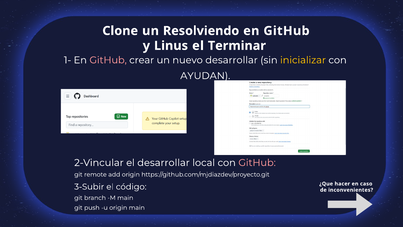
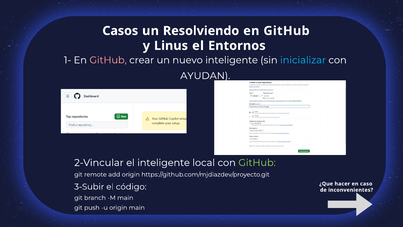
Clone: Clone -> Casos
Terminar: Terminar -> Entornos
nuevo desarrollar: desarrollar -> inteligente
inicializar colour: yellow -> light blue
el desarrollar: desarrollar -> inteligente
GitHub at (257, 162) colour: pink -> light green
